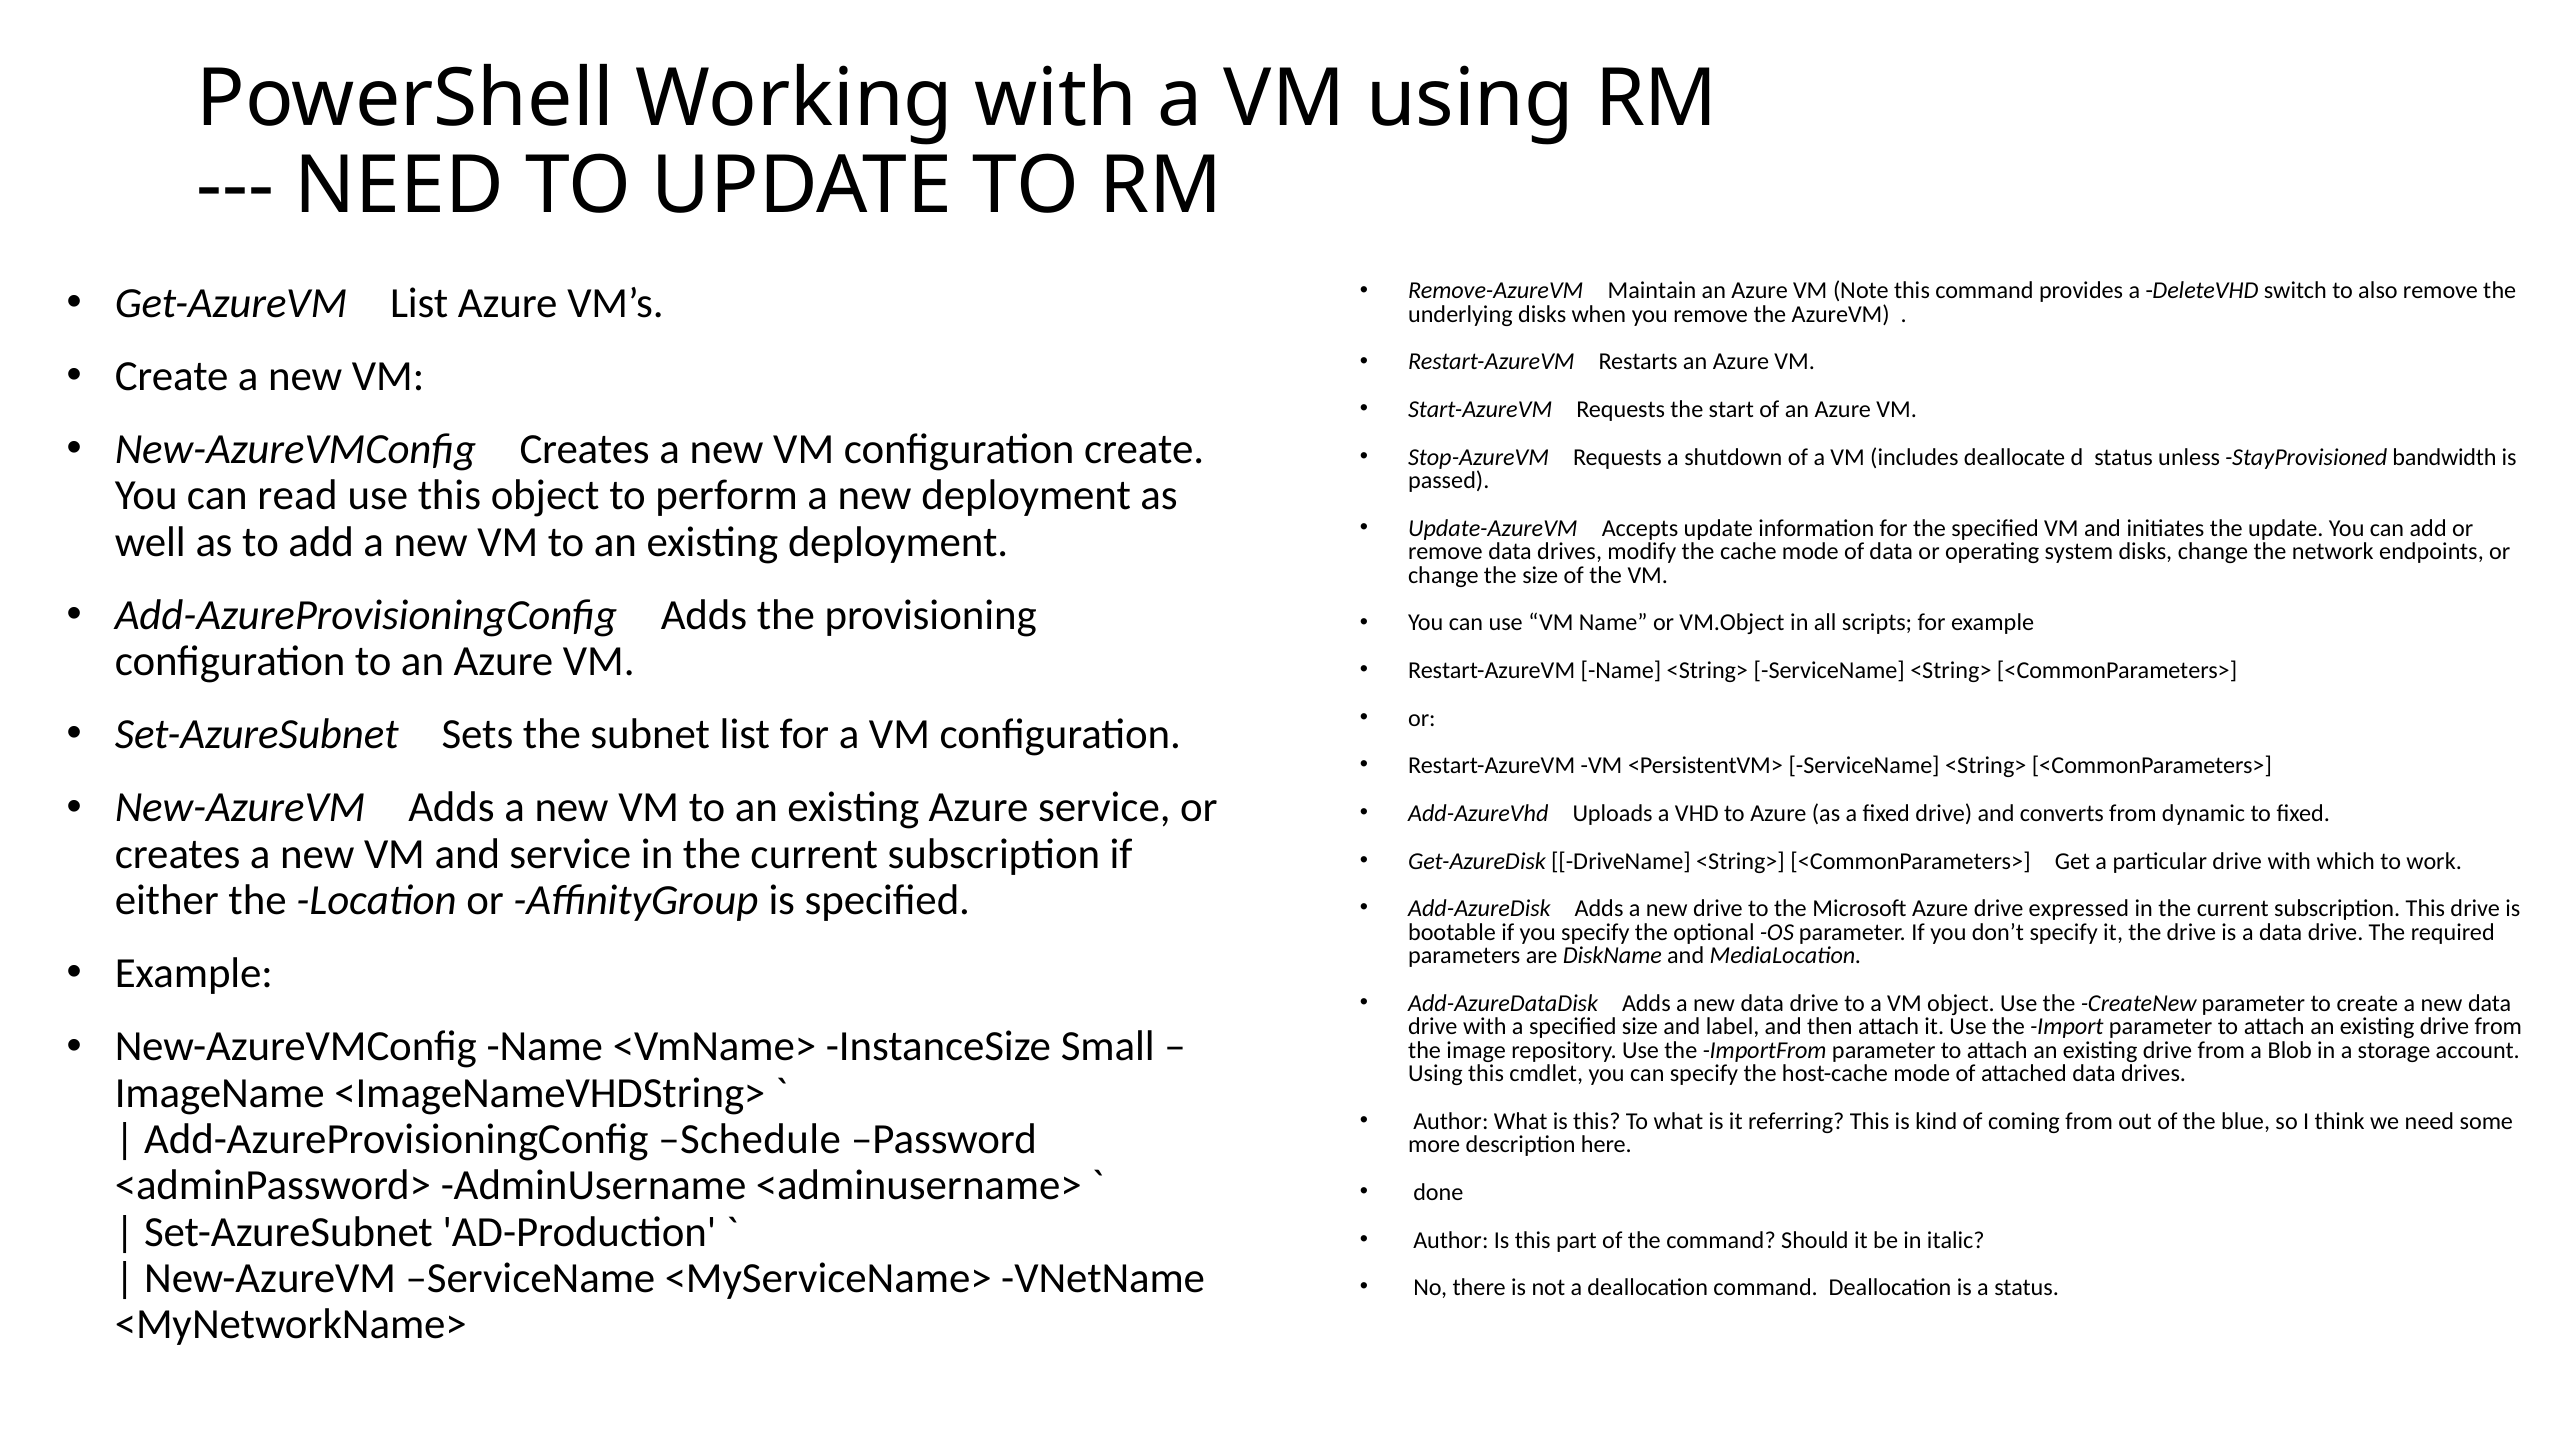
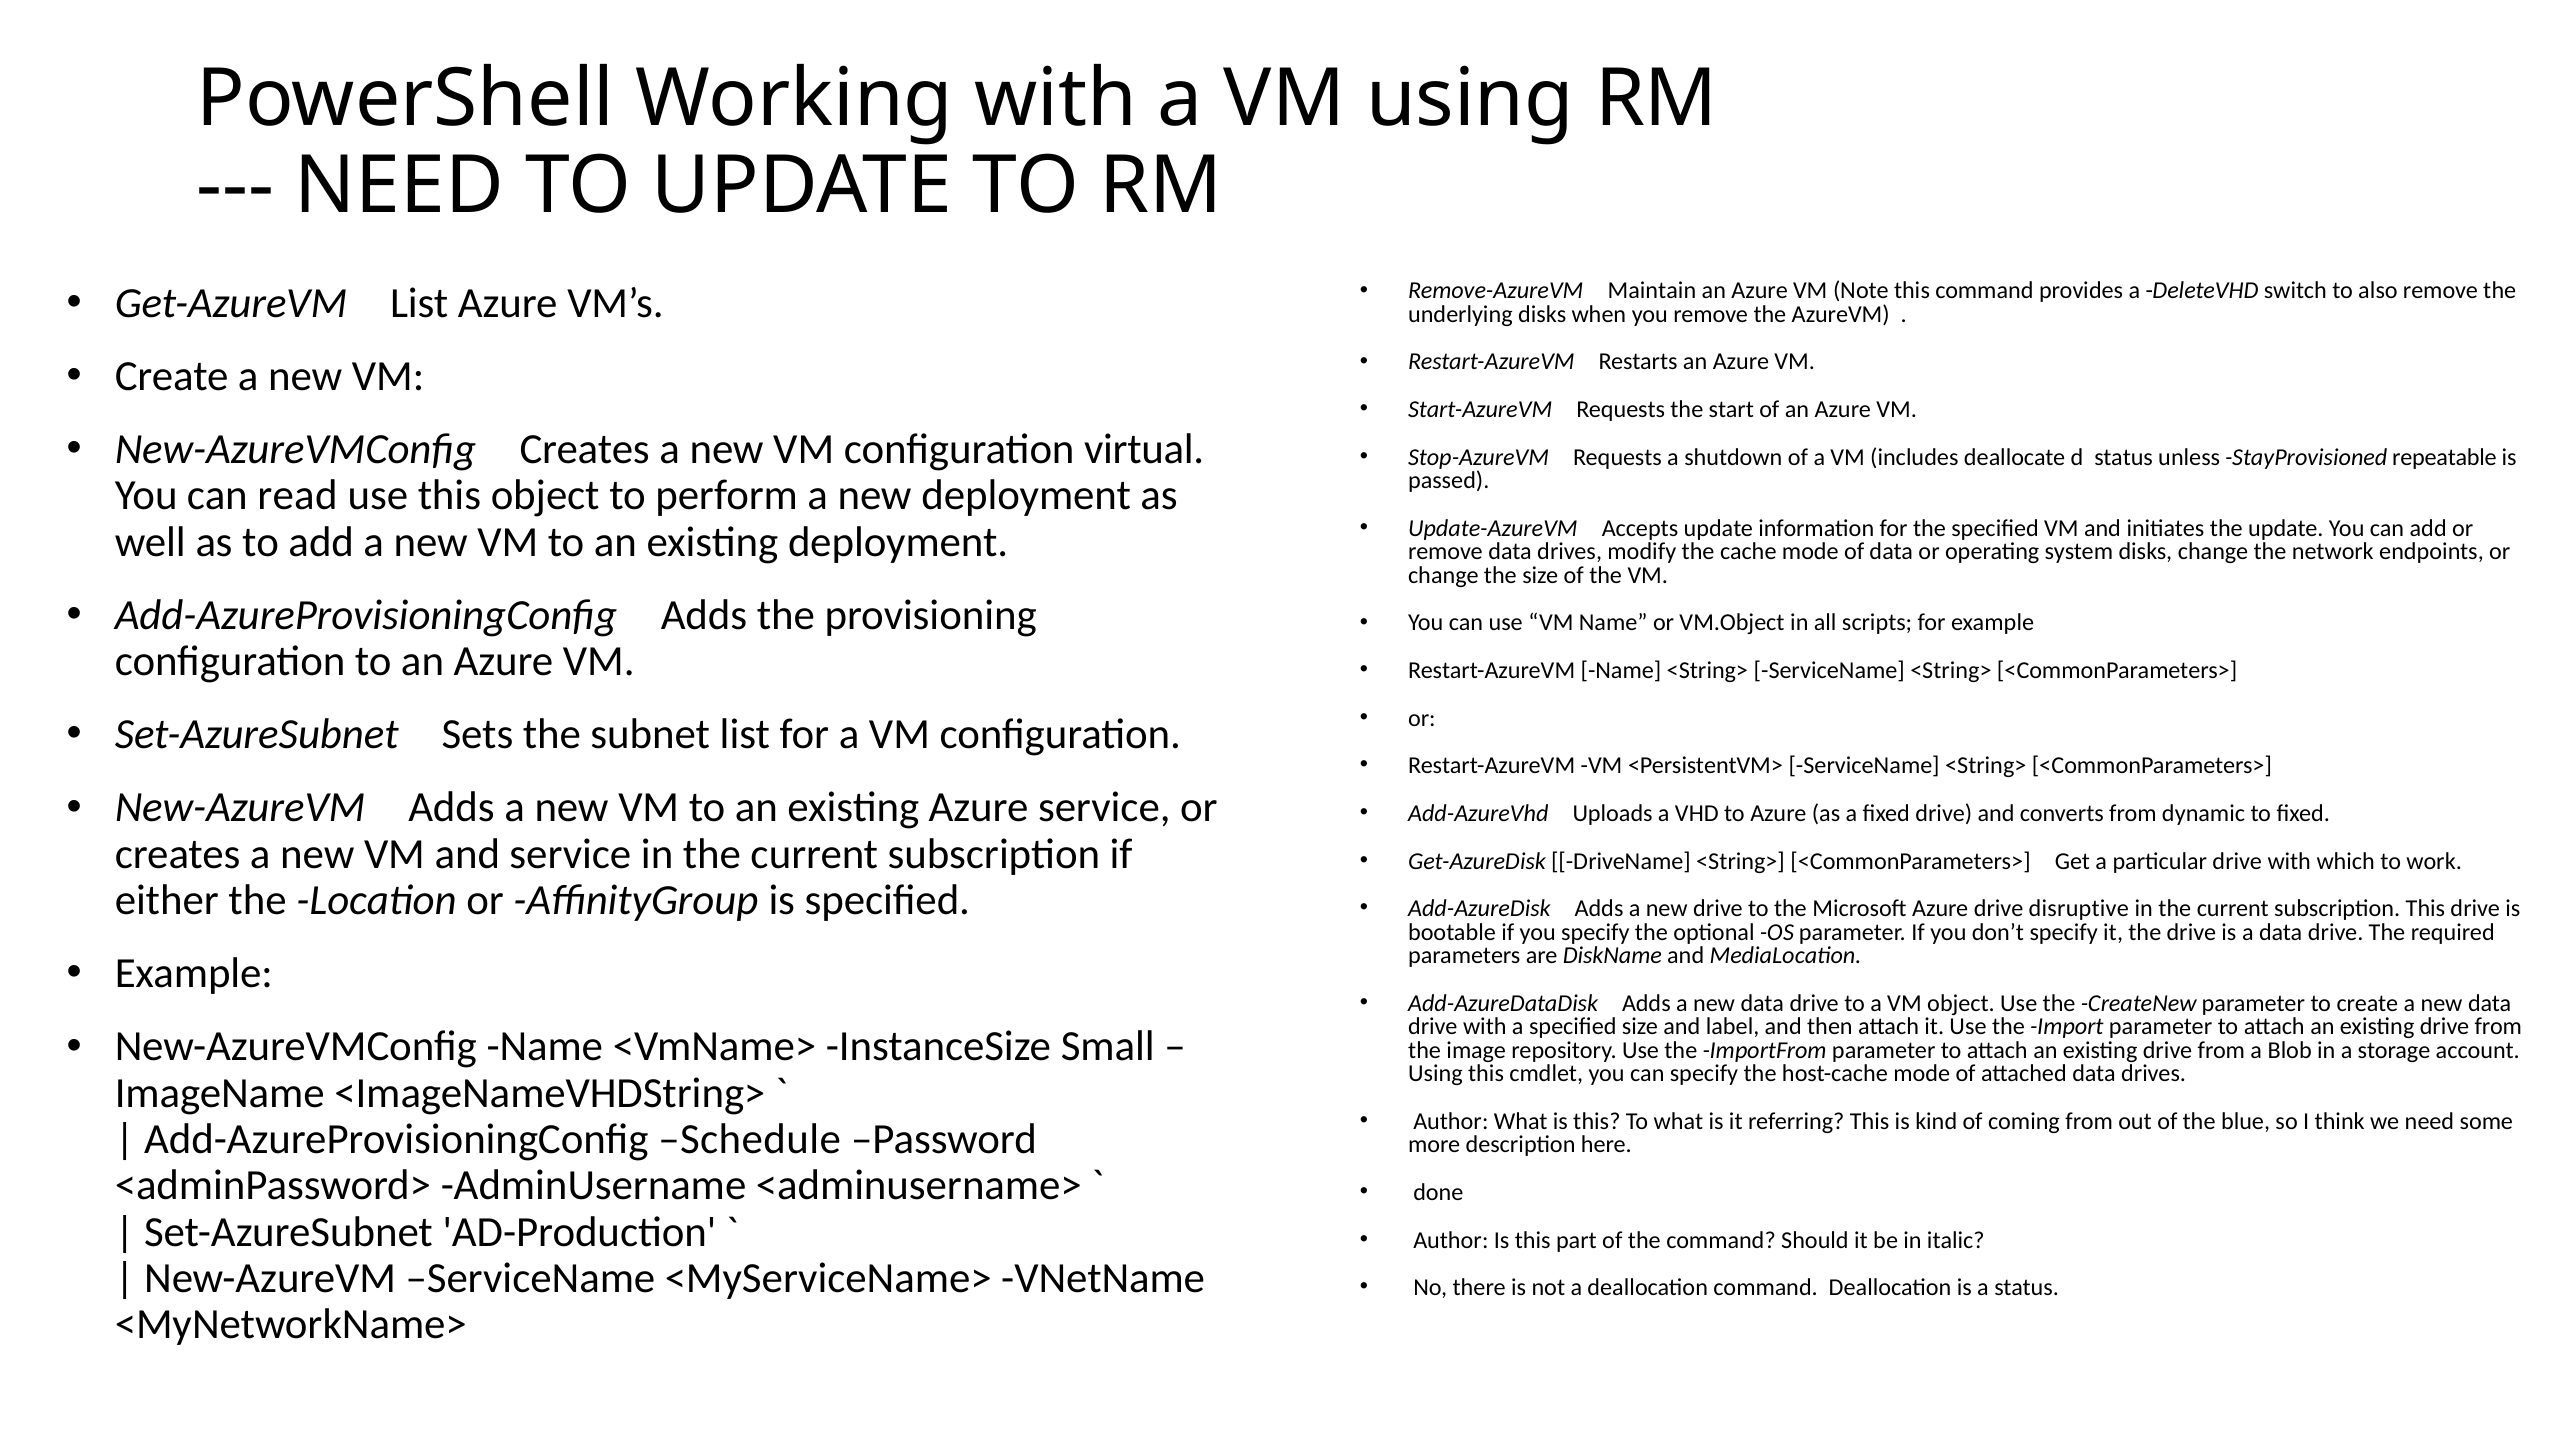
configuration create: create -> virtual
bandwidth: bandwidth -> repeatable
expressed: expressed -> disruptive
